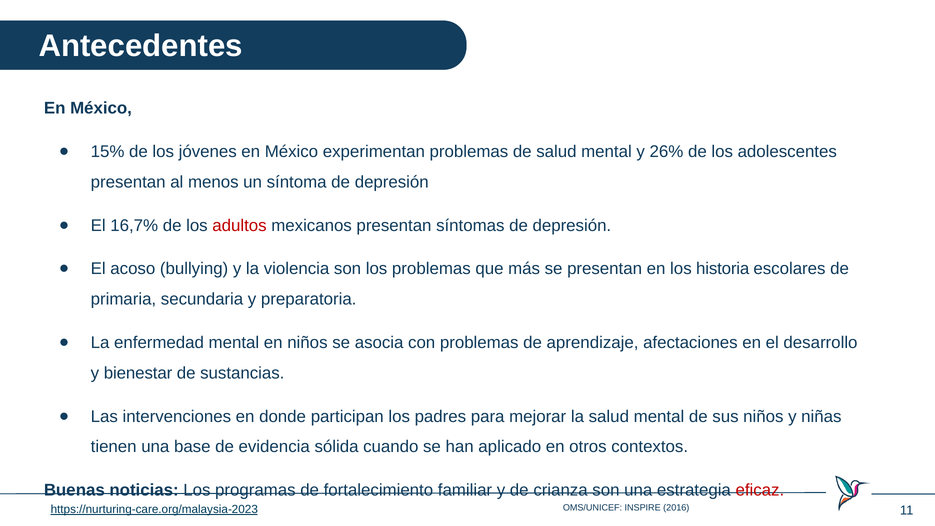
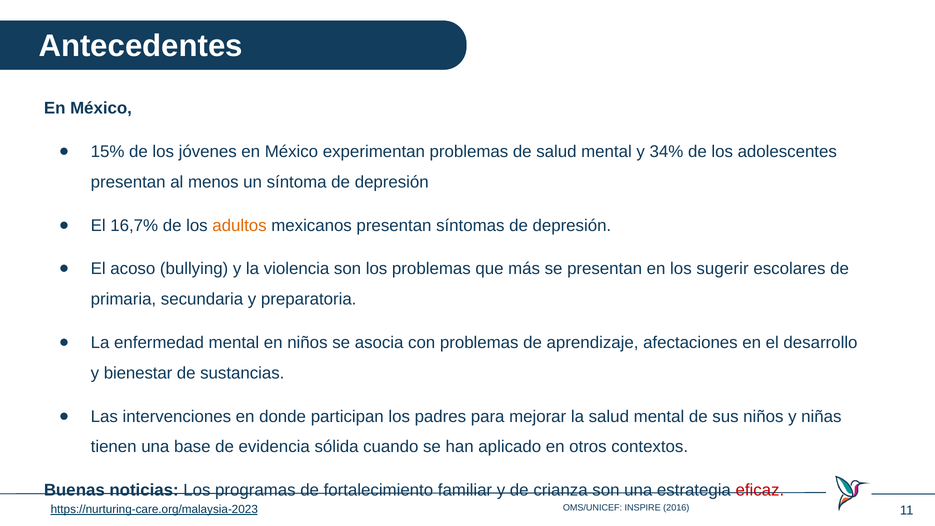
26%: 26% -> 34%
adultos colour: red -> orange
historia: historia -> sugerir
